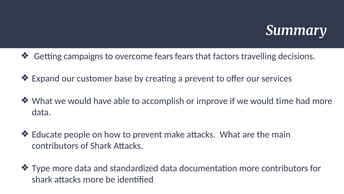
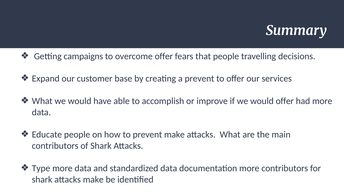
overcome fears: fears -> offer
that factors: factors -> people
would time: time -> offer
attacks more: more -> make
